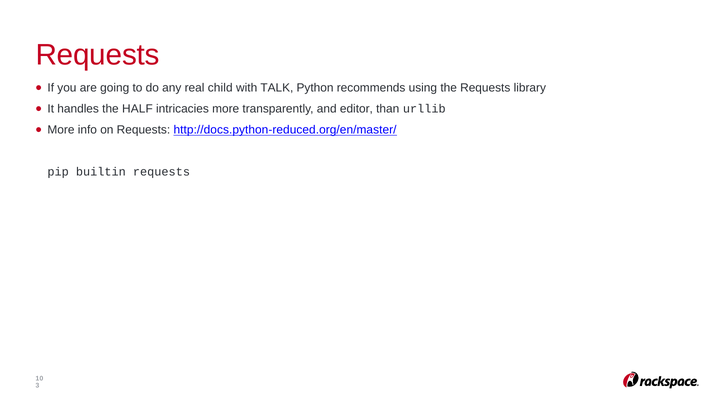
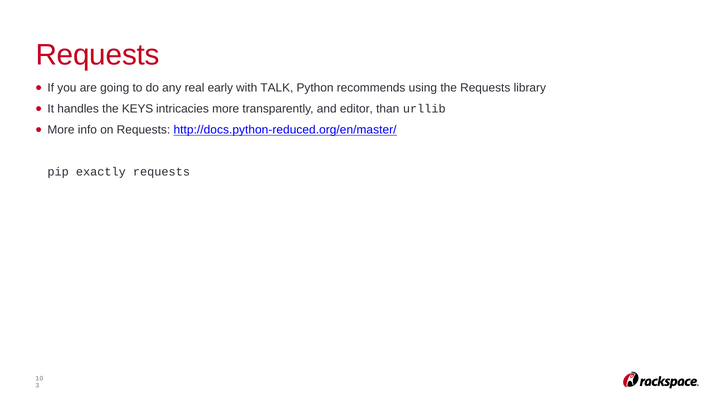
child: child -> early
HALF: HALF -> KEYS
builtin: builtin -> exactly
